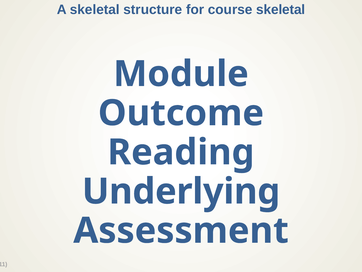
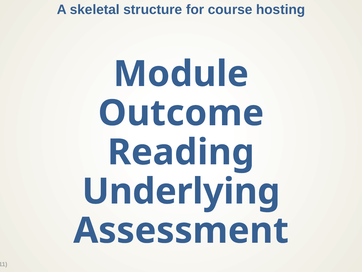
course skeletal: skeletal -> hosting
